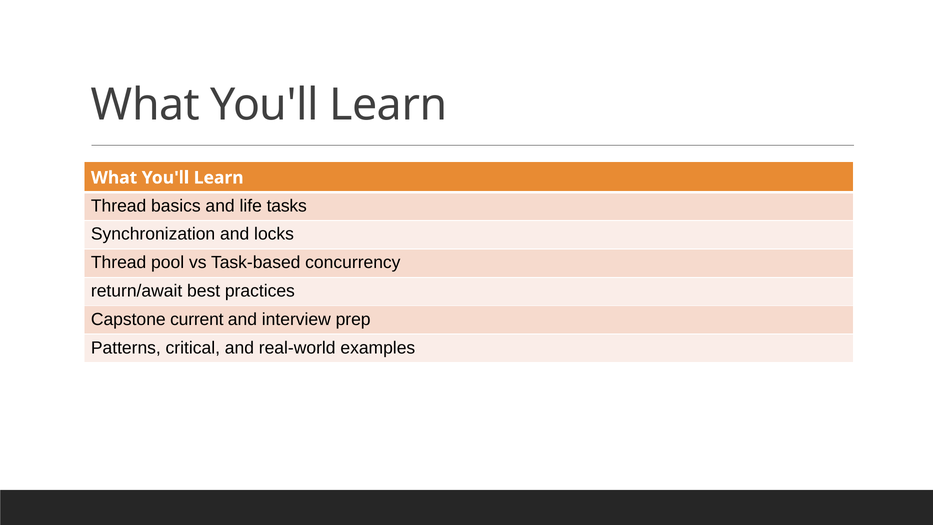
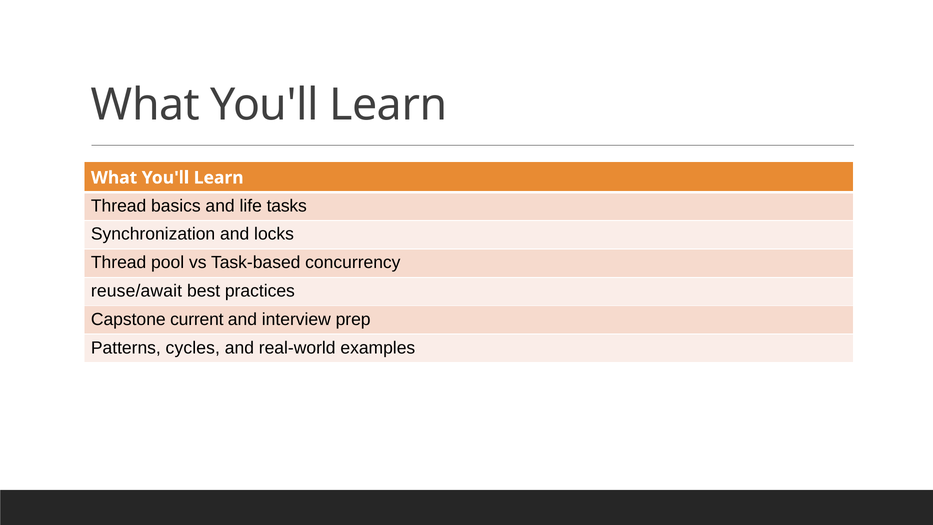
return/await: return/await -> reuse/await
critical: critical -> cycles
